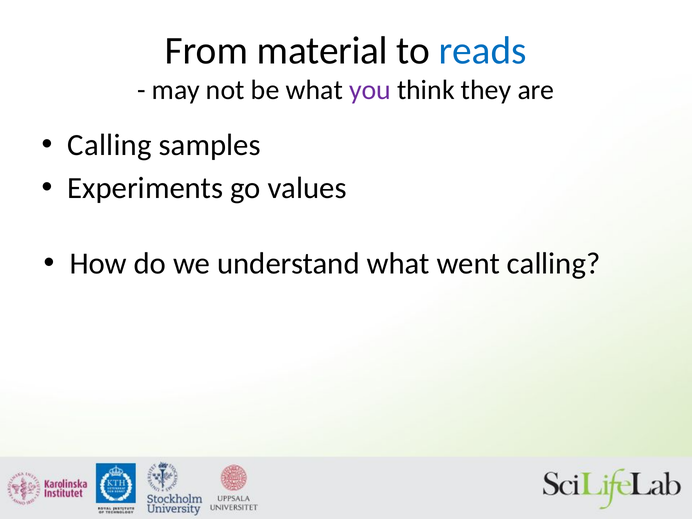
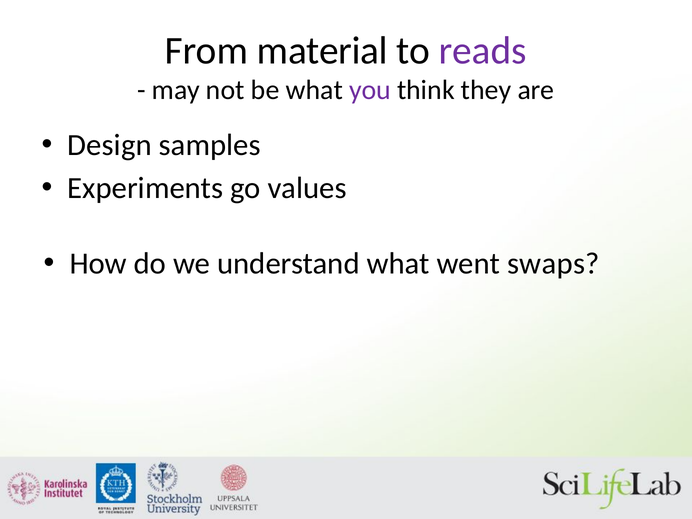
reads colour: blue -> purple
Calling at (110, 145): Calling -> Design
went calling: calling -> swaps
